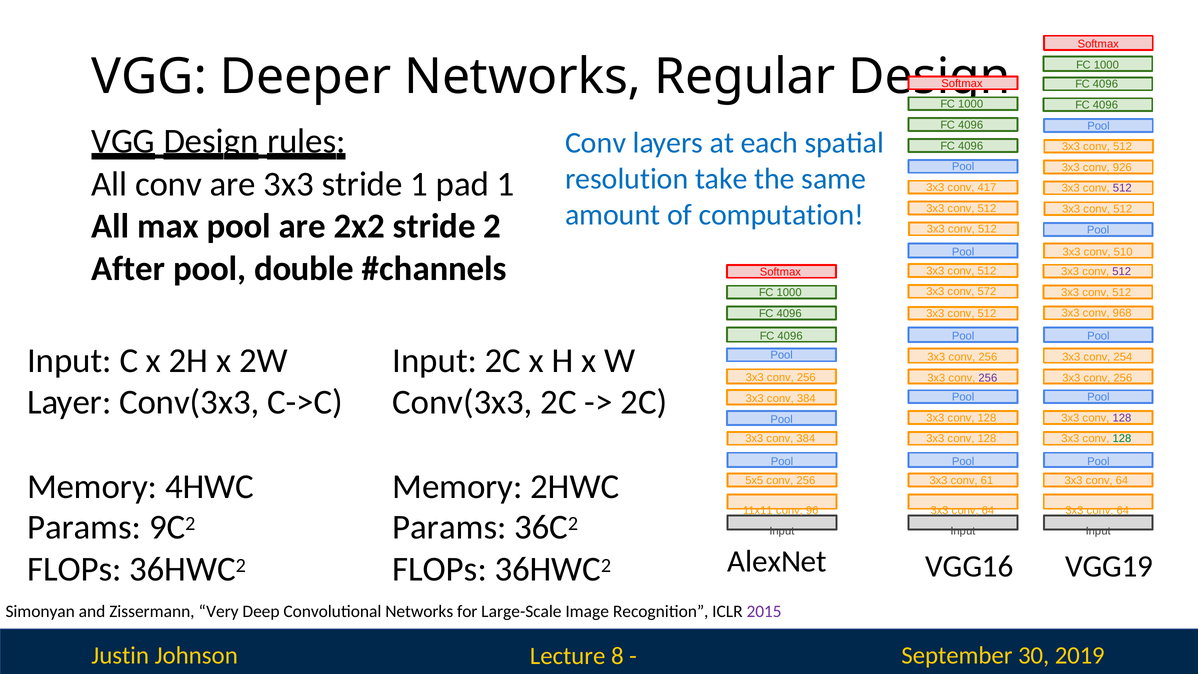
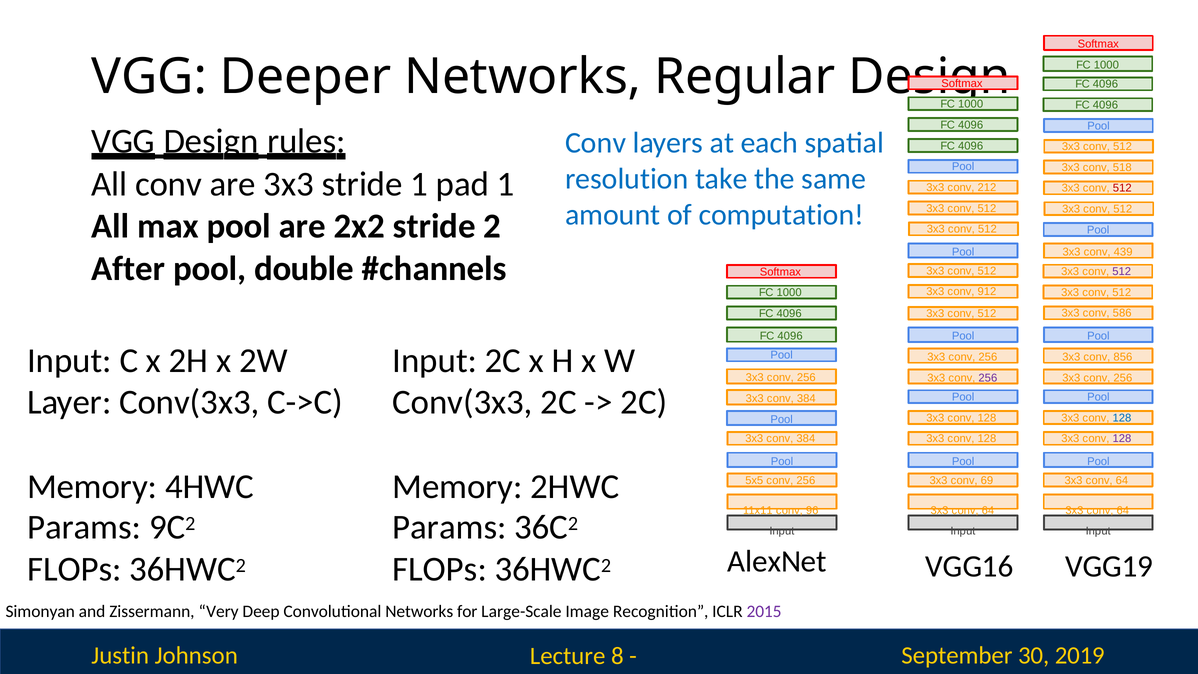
926: 926 -> 518
417: 417 -> 212
512 at (1122, 188) colour: purple -> red
510: 510 -> 439
572: 572 -> 912
968: 968 -> 586
254: 254 -> 856
128 at (1122, 418) colour: purple -> blue
128 at (1122, 439) colour: green -> purple
61: 61 -> 69
